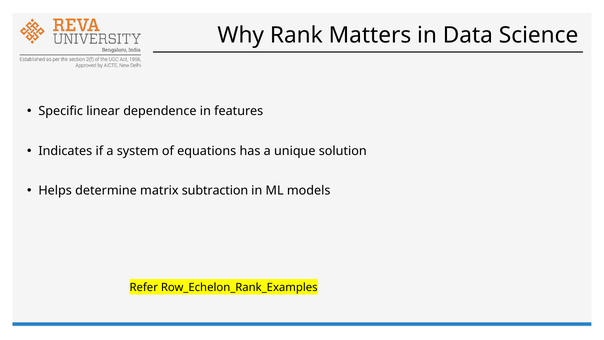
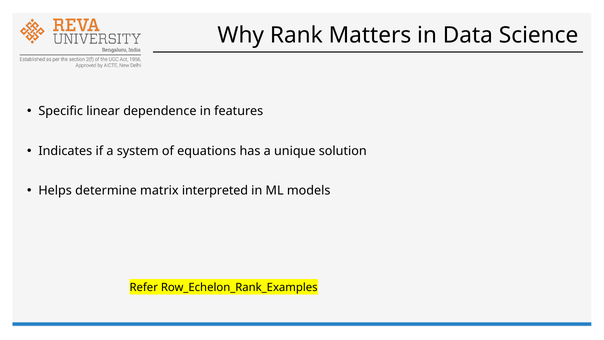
subtraction: subtraction -> interpreted
